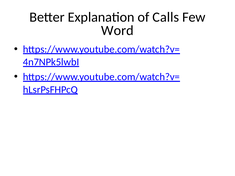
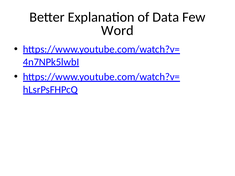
Calls: Calls -> Data
